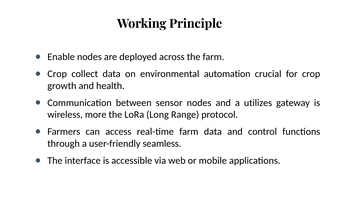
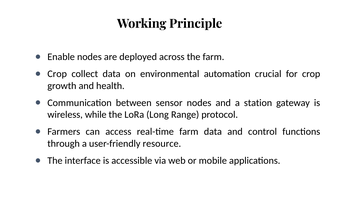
utilizes: utilizes -> station
more: more -> while
seamless: seamless -> resource
